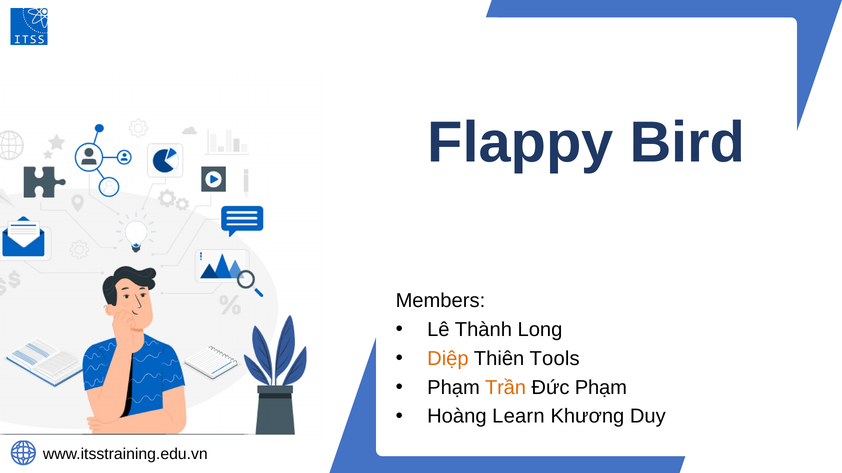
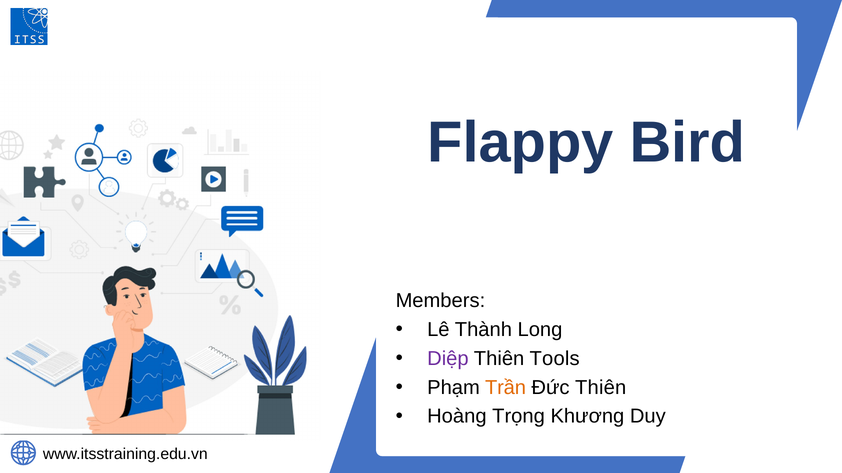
Diệp colour: orange -> purple
Đức Phạm: Phạm -> Thiên
Learn: Learn -> Trọng
